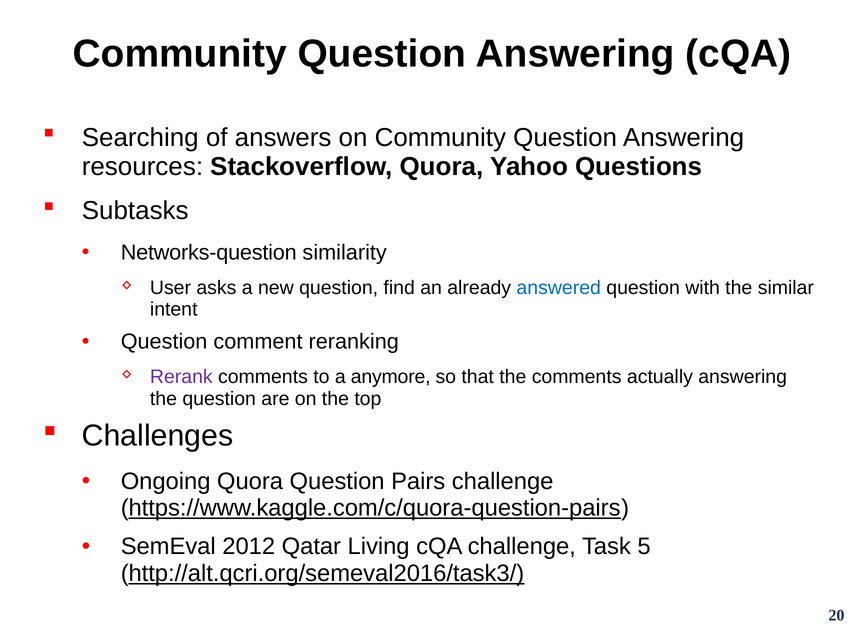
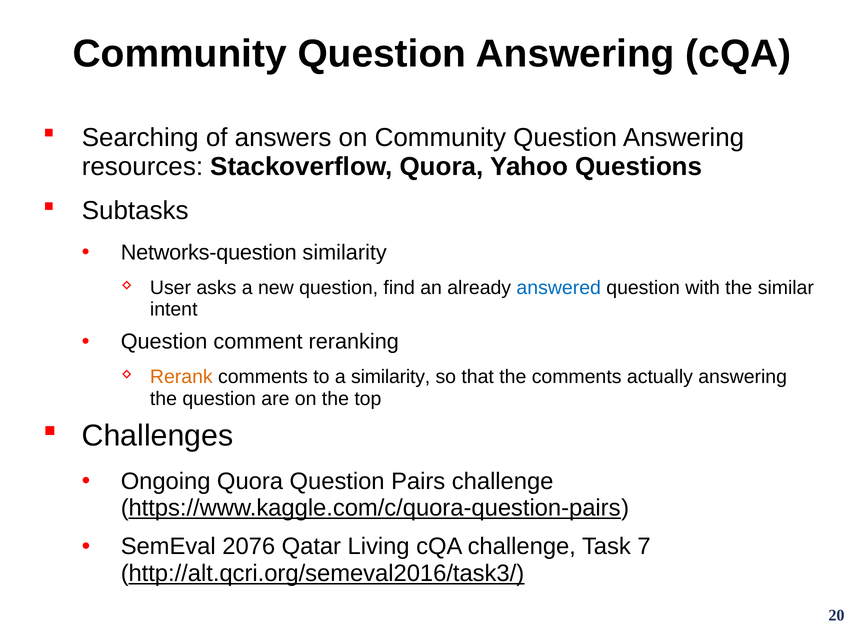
Rerank colour: purple -> orange
a anymore: anymore -> similarity
2012: 2012 -> 2076
5: 5 -> 7
